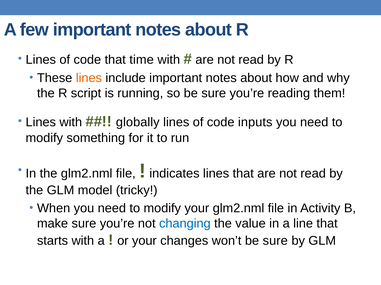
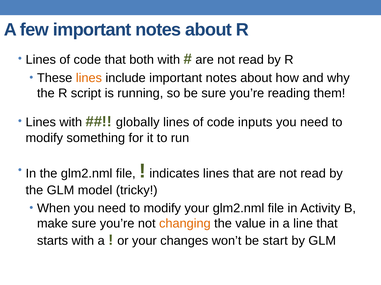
time: time -> both
changing colour: blue -> orange
won’t be sure: sure -> start
